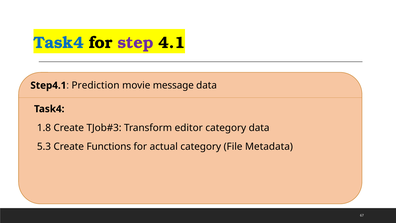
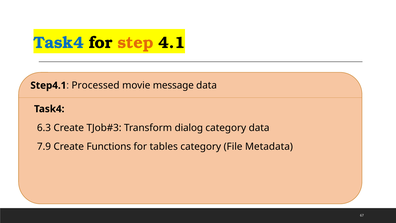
step colour: purple -> orange
Prediction: Prediction -> Processed
1.8: 1.8 -> 6.3
editor: editor -> dialog
5.3: 5.3 -> 7.9
actual: actual -> tables
